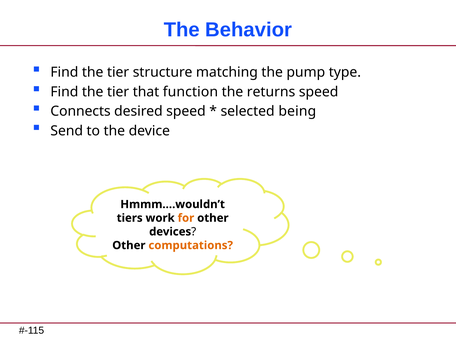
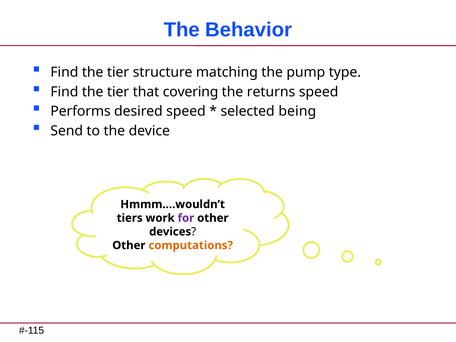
function: function -> covering
Connects: Connects -> Performs
for colour: orange -> purple
